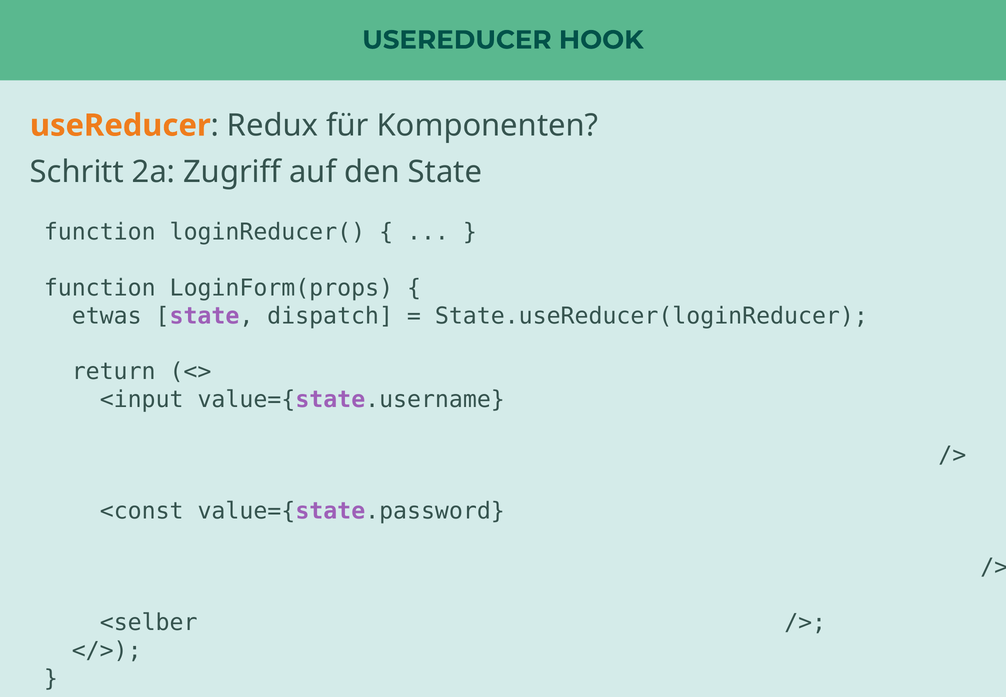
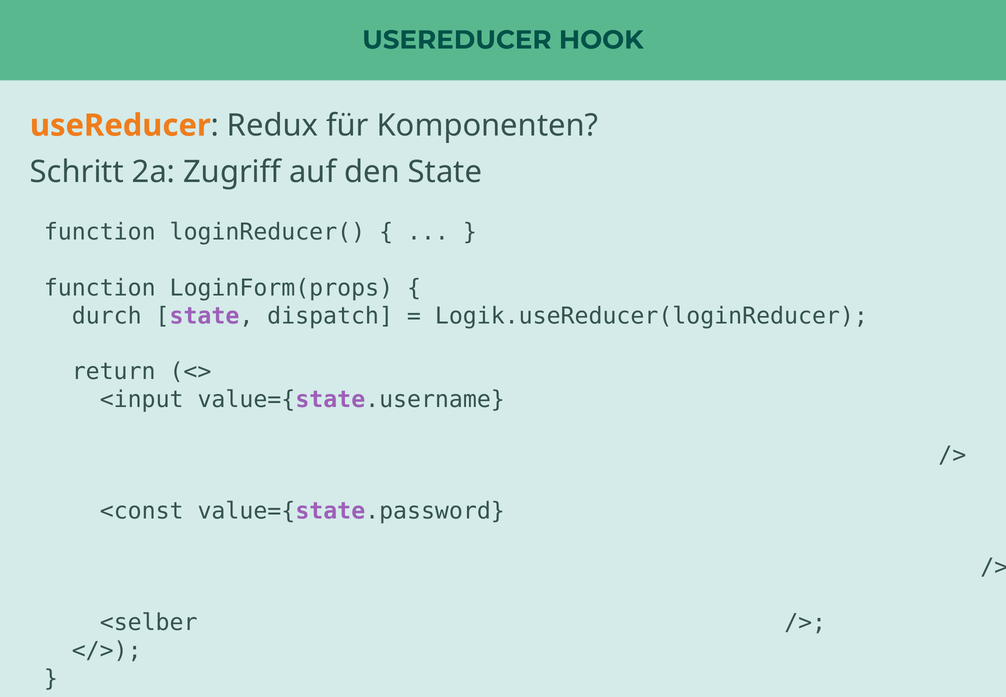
etwas: etwas -> durch
State.useReducer(loginReducer: State.useReducer(loginReducer -> Logik.useReducer(loginReducer
